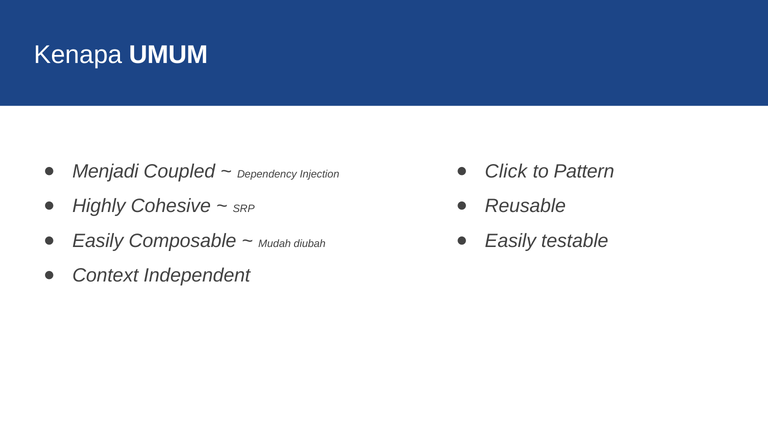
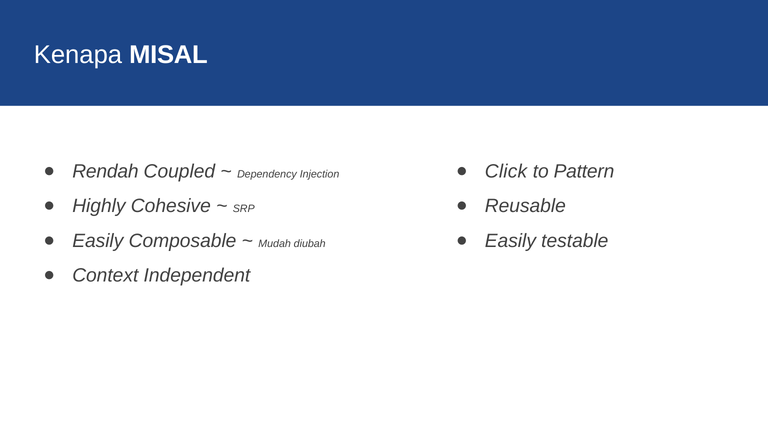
UMUM: UMUM -> MISAL
Menjadi: Menjadi -> Rendah
